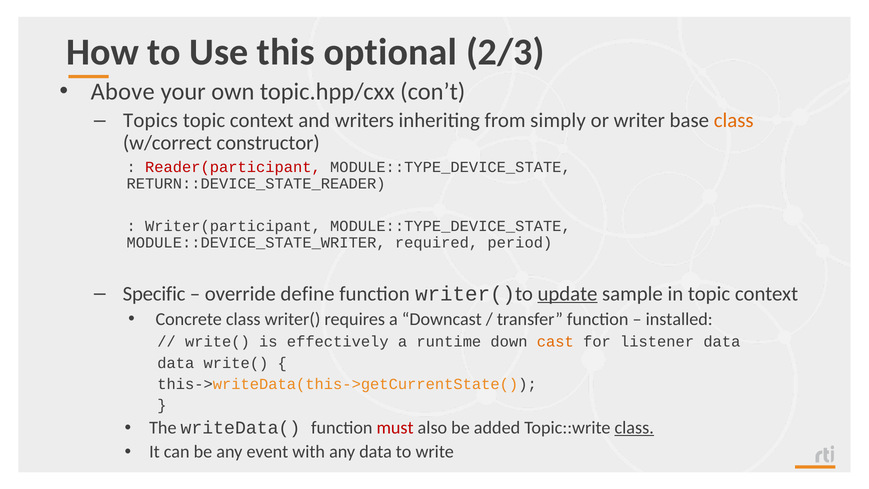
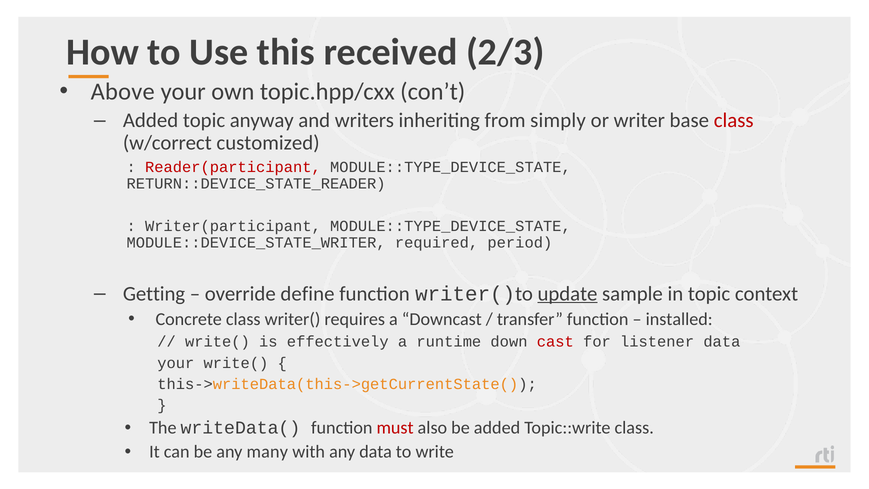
optional: optional -> received
Topics at (150, 120): Topics -> Added
context at (262, 120): context -> anyway
class at (734, 120) colour: orange -> red
constructor: constructor -> customized
Specific: Specific -> Getting
cast colour: orange -> red
data at (176, 363): data -> your
class at (634, 428) underline: present -> none
event: event -> many
